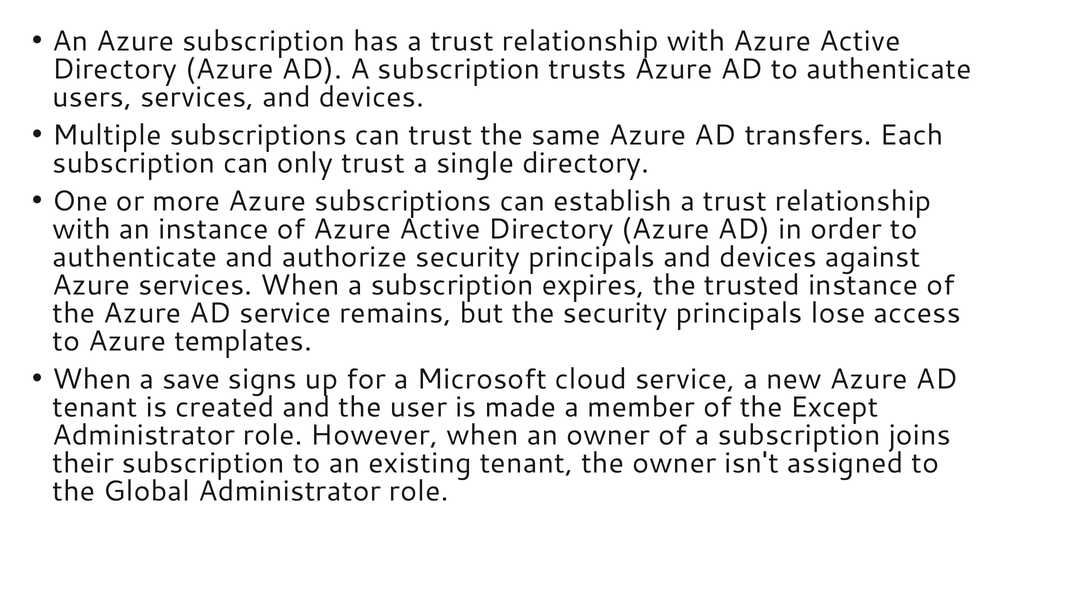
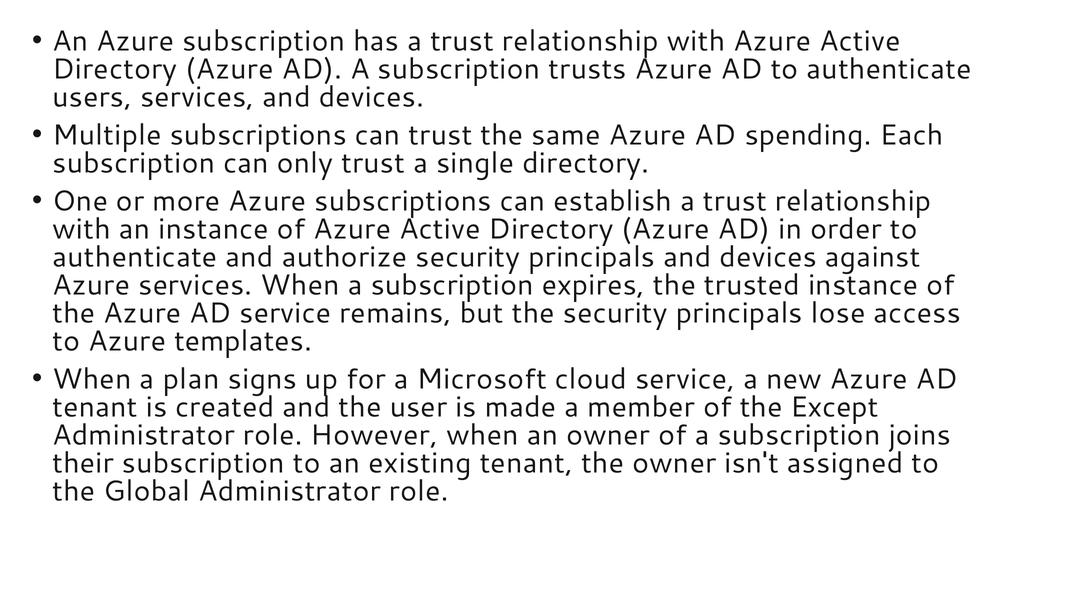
transfers: transfers -> spending
save: save -> plan
